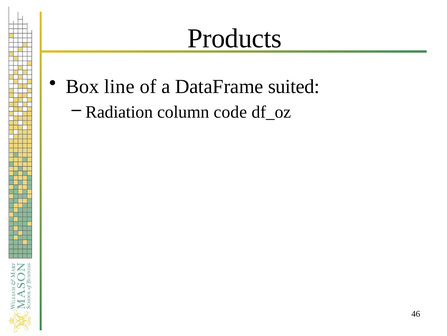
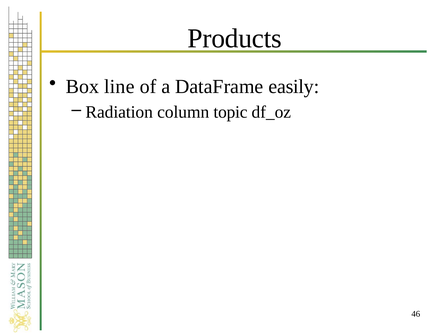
suited: suited -> easily
code: code -> topic
